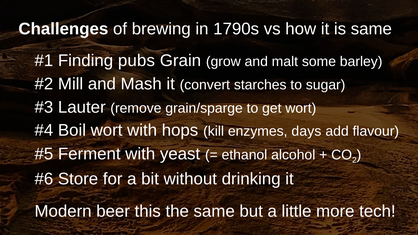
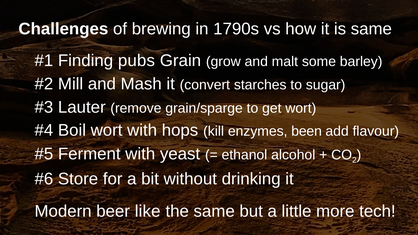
days: days -> been
this: this -> like
